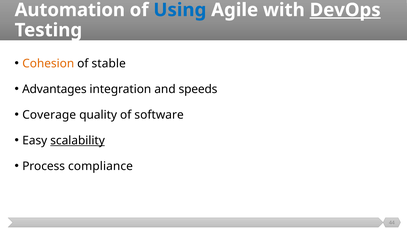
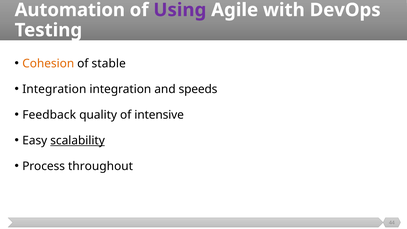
Using colour: blue -> purple
DevOps underline: present -> none
Advantages at (54, 89): Advantages -> Integration
Coverage: Coverage -> Feedback
software: software -> intensive
compliance: compliance -> throughout
